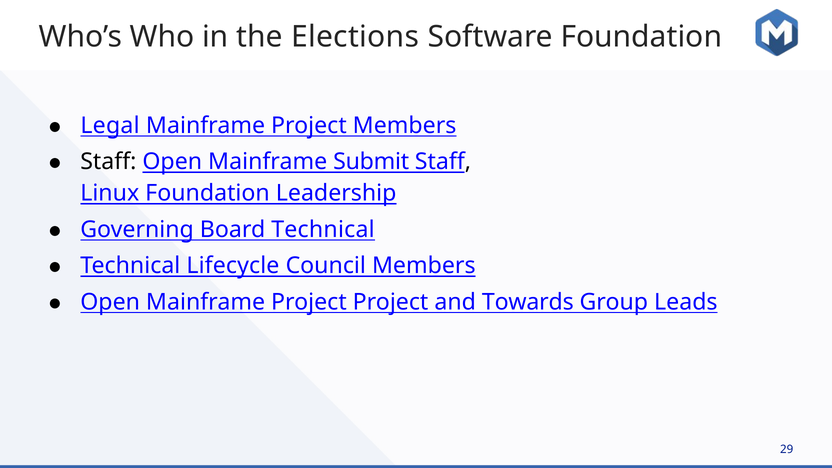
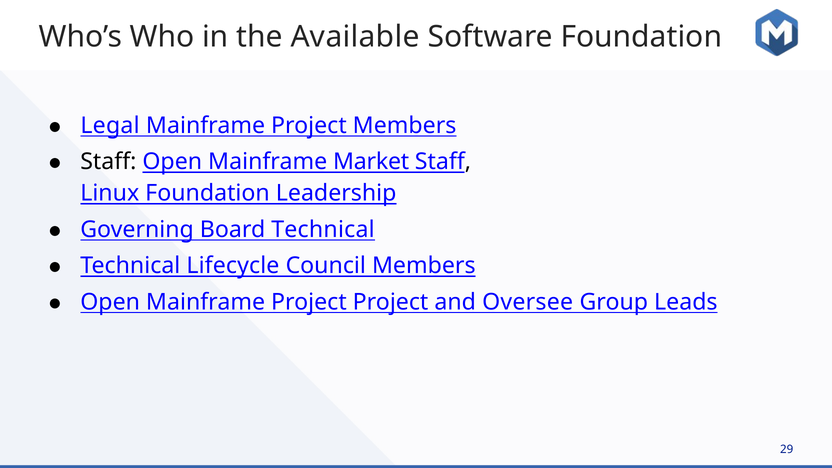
Elections: Elections -> Available
Submit: Submit -> Market
Towards: Towards -> Oversee
